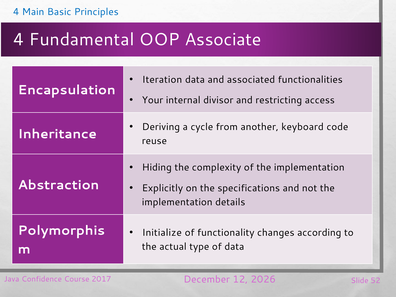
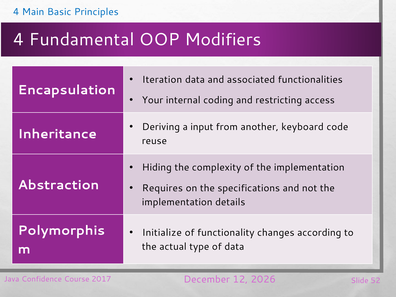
Associate: Associate -> Modifiers
divisor: divisor -> coding
cycle: cycle -> input
Explicitly: Explicitly -> Requires
